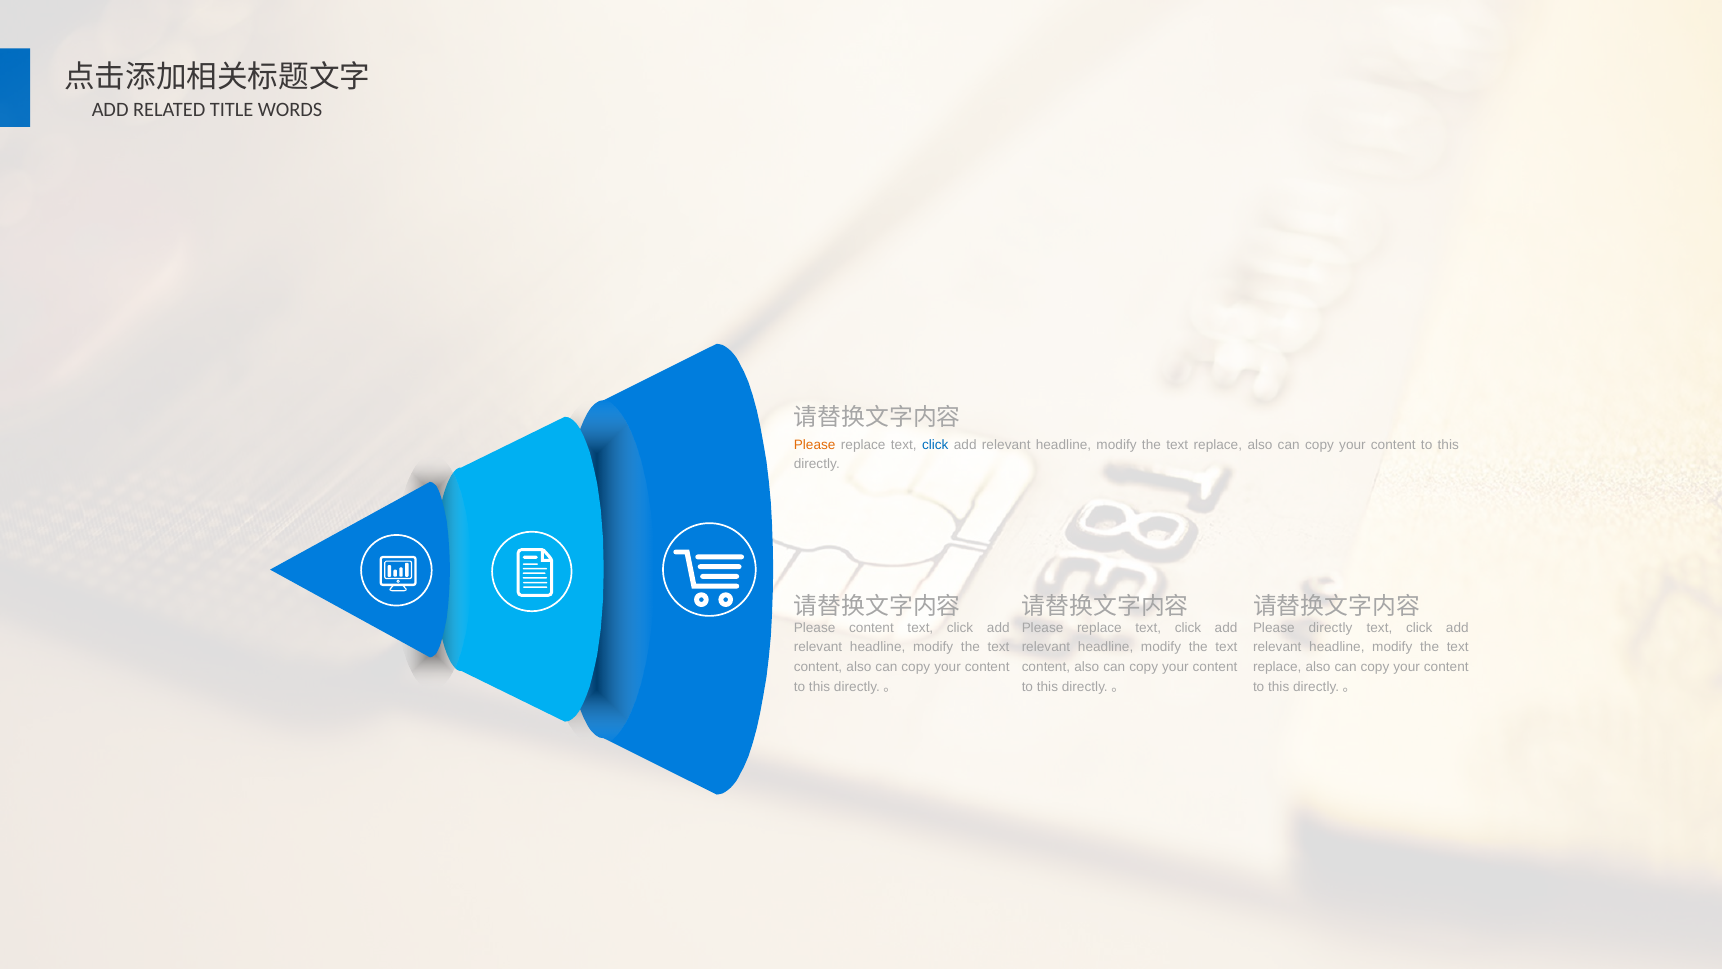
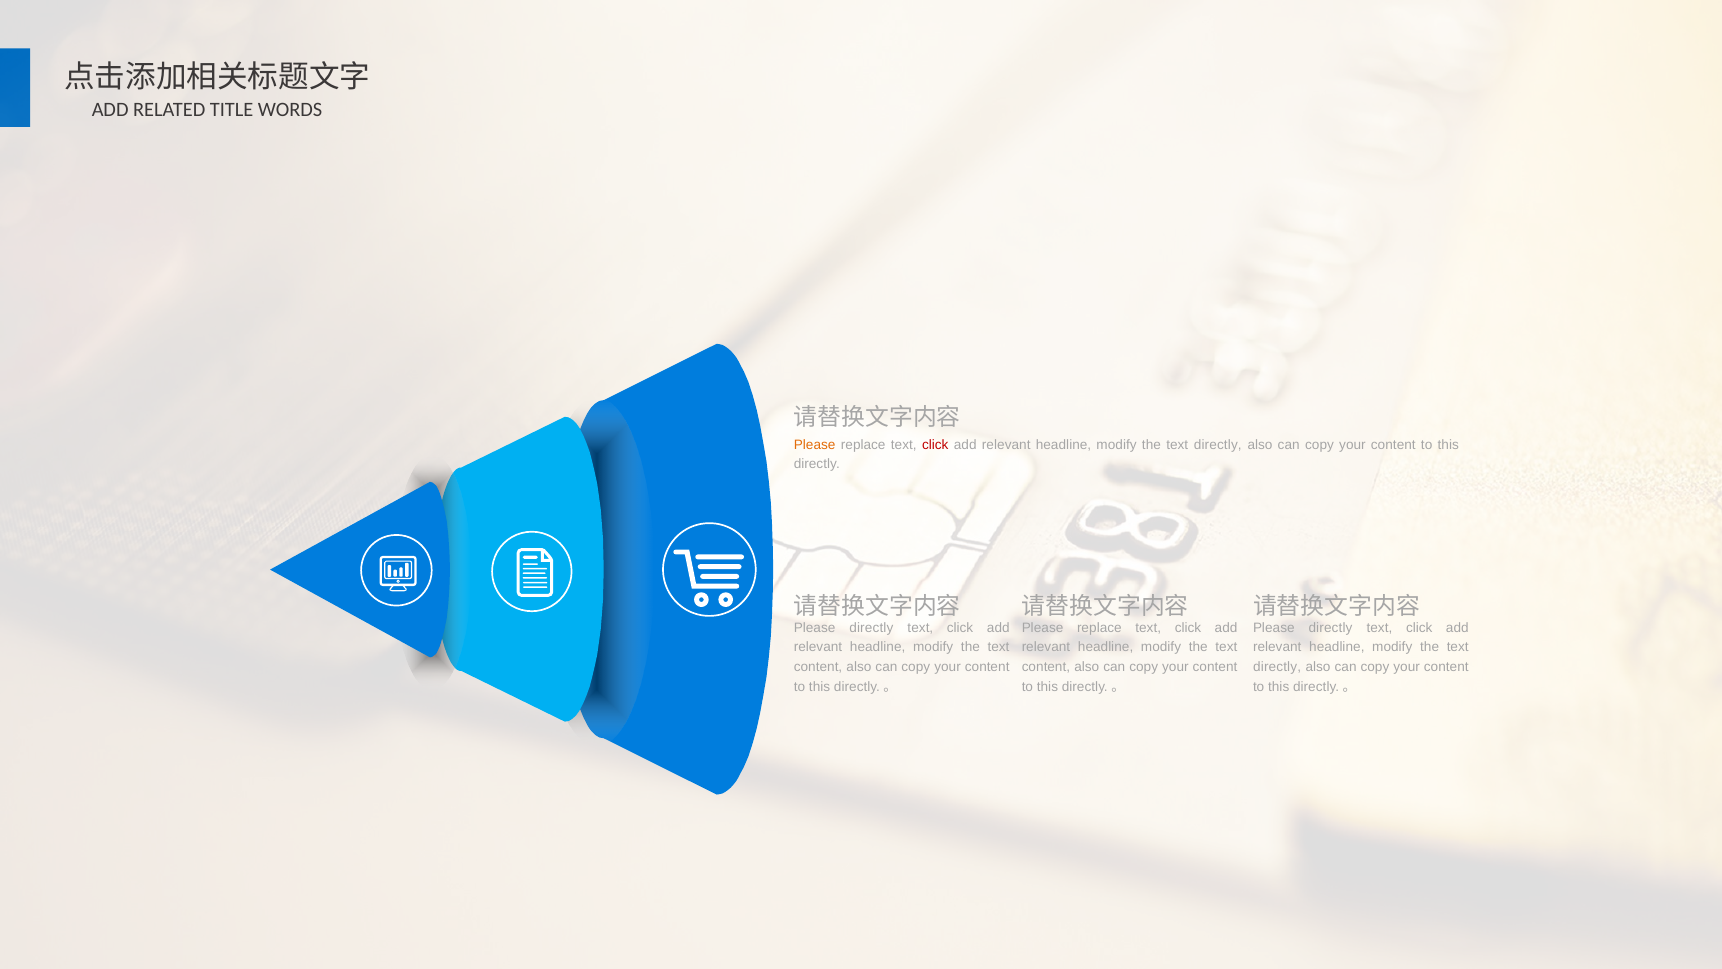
click at (935, 445) colour: blue -> red
replace at (1218, 445): replace -> directly
content at (871, 628): content -> directly
replace at (1277, 667): replace -> directly
